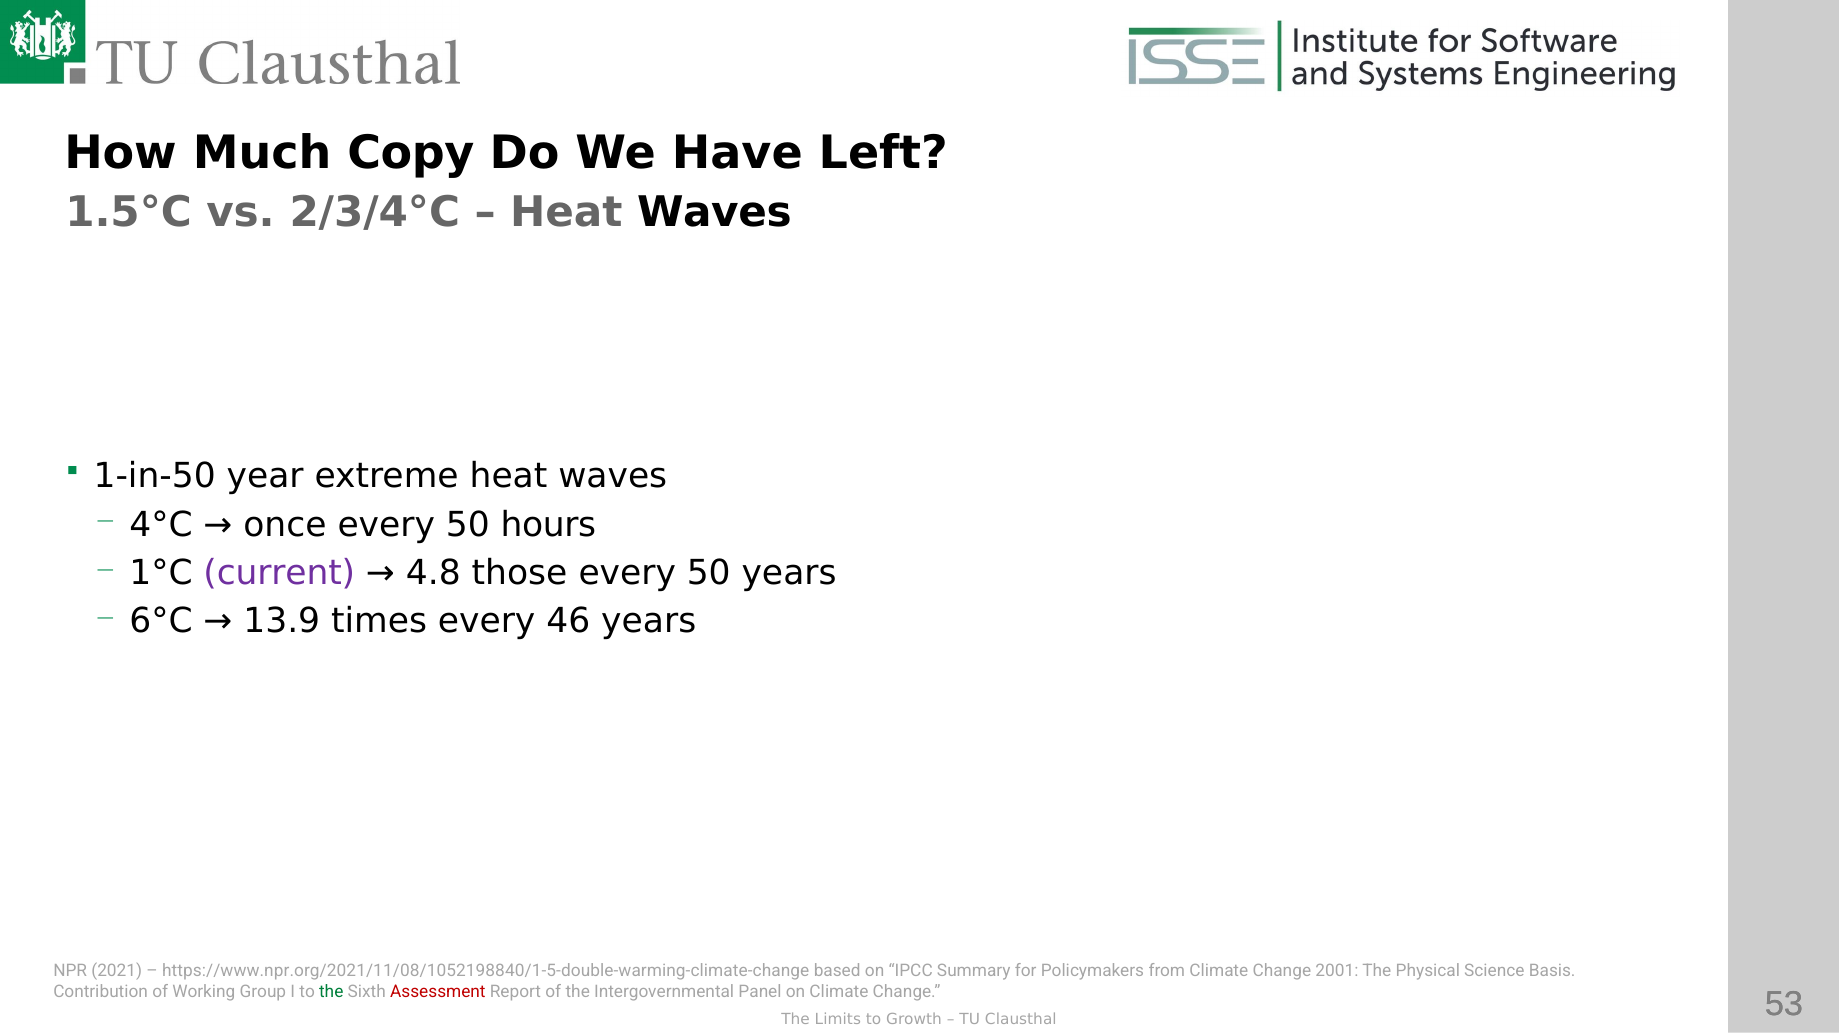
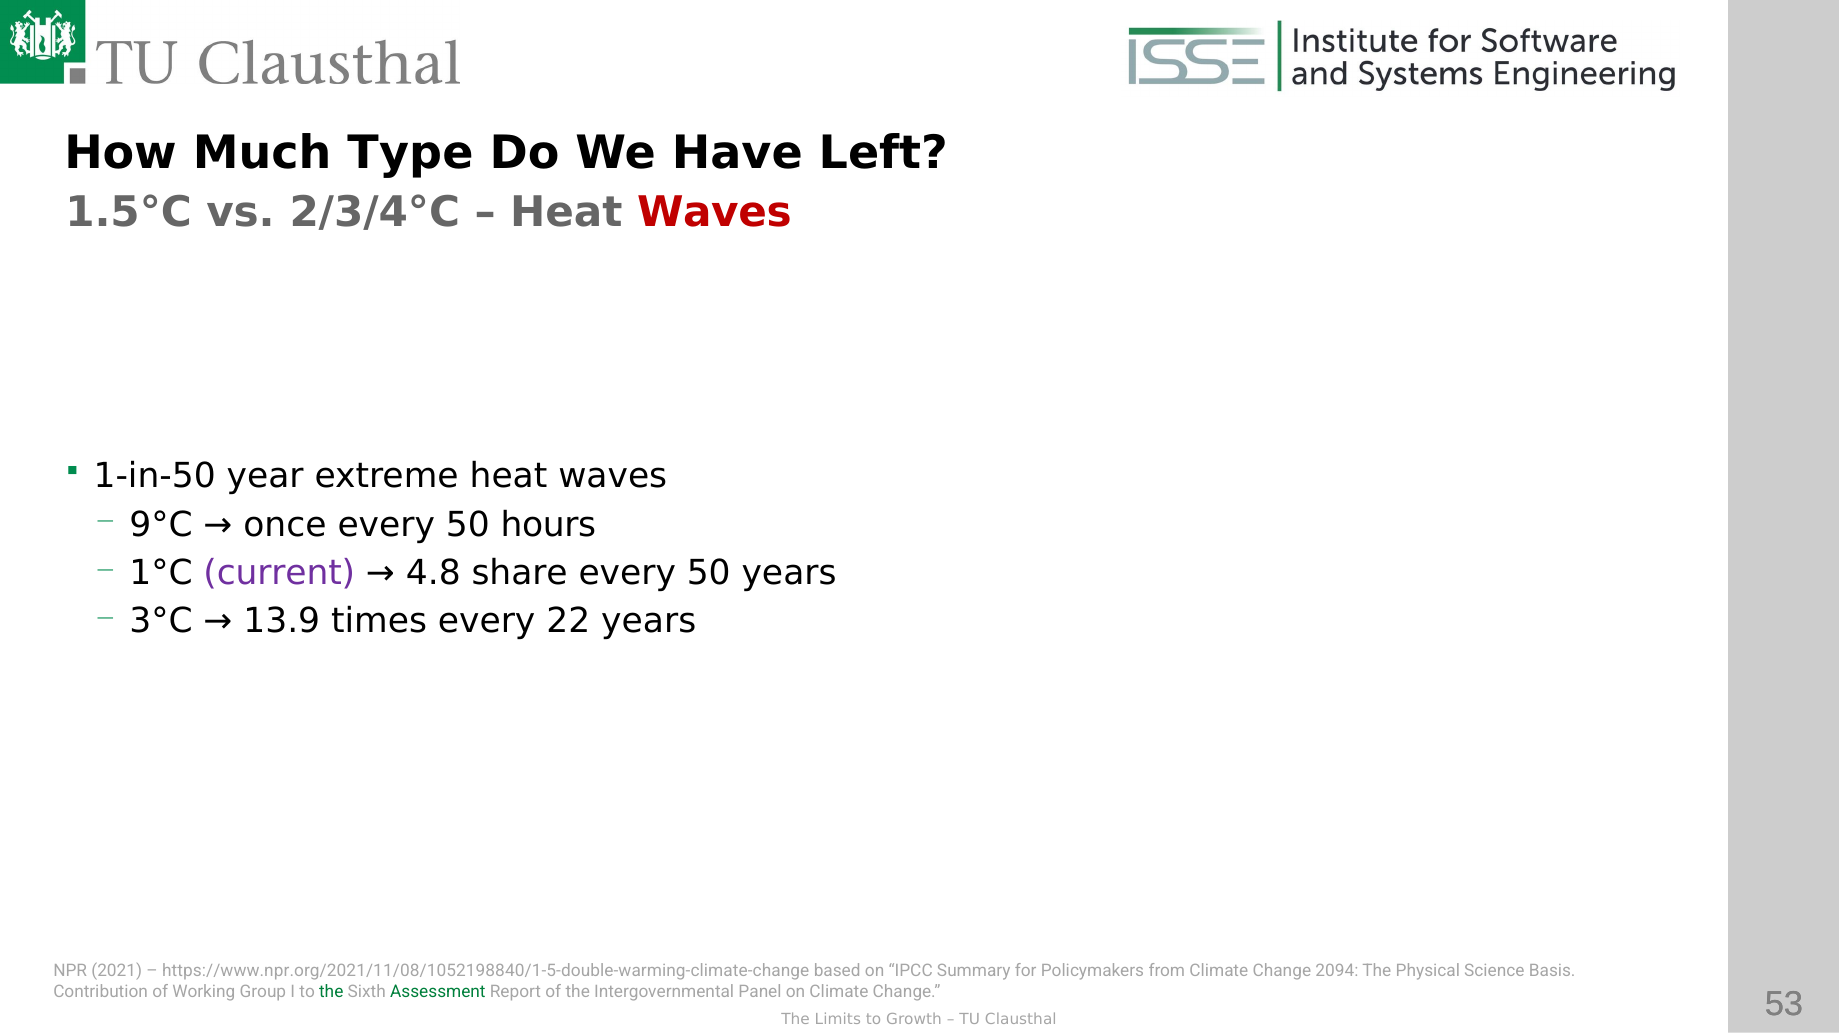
Copy: Copy -> Type
Waves at (714, 213) colour: black -> red
4°C at (161, 525): 4°C -> 9°C
those: those -> share
6°C at (161, 622): 6°C -> 3°C
46: 46 -> 22
2001: 2001 -> 2094
Assessment colour: red -> green
